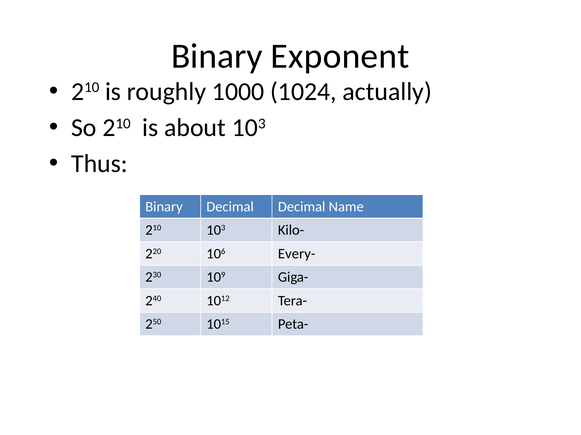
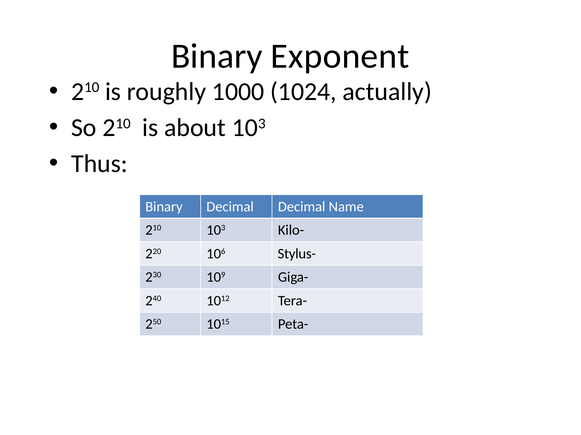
Every-: Every- -> Stylus-
